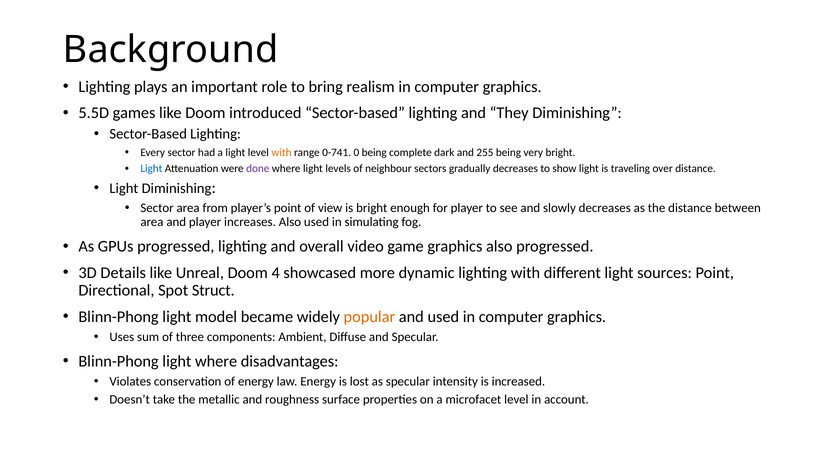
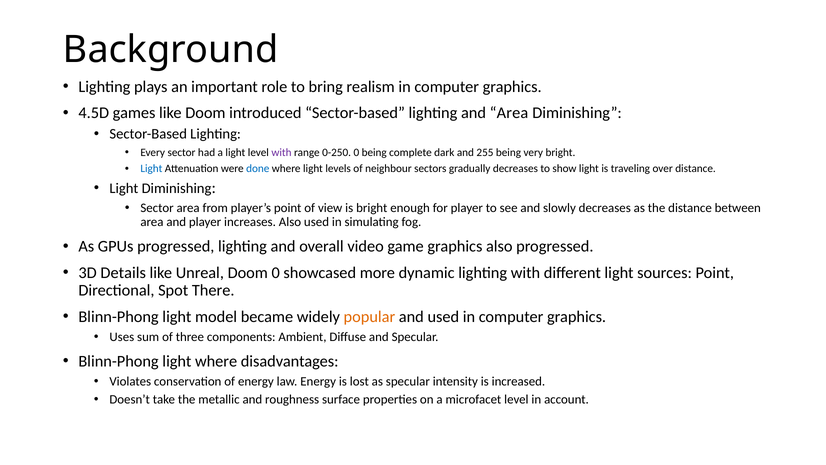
5.5D: 5.5D -> 4.5D
and They: They -> Area
with at (282, 152) colour: orange -> purple
0-741: 0-741 -> 0-250
done colour: purple -> blue
Doom 4: 4 -> 0
Struct: Struct -> There
